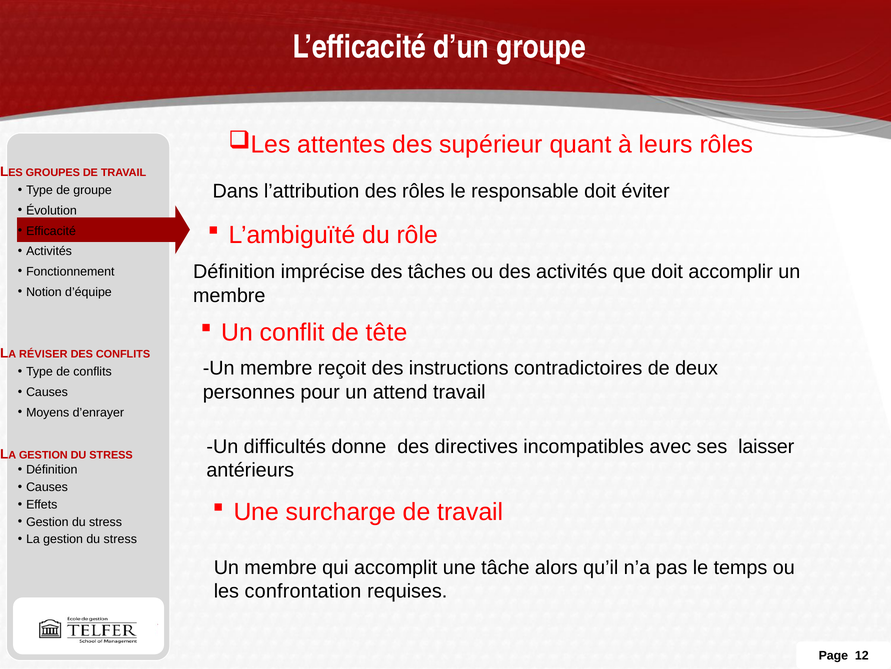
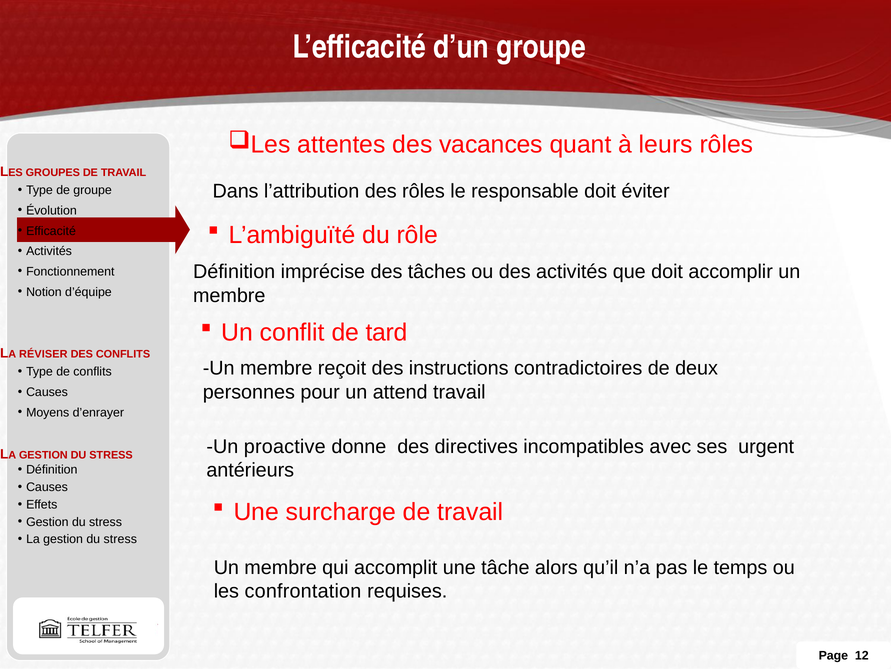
supérieur: supérieur -> vacances
tête: tête -> tard
difficultés: difficultés -> proactive
laisser: laisser -> urgent
